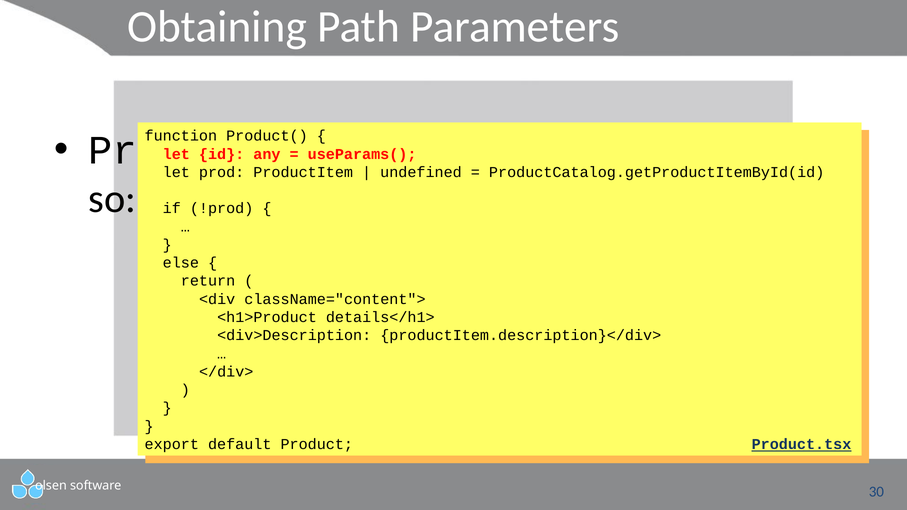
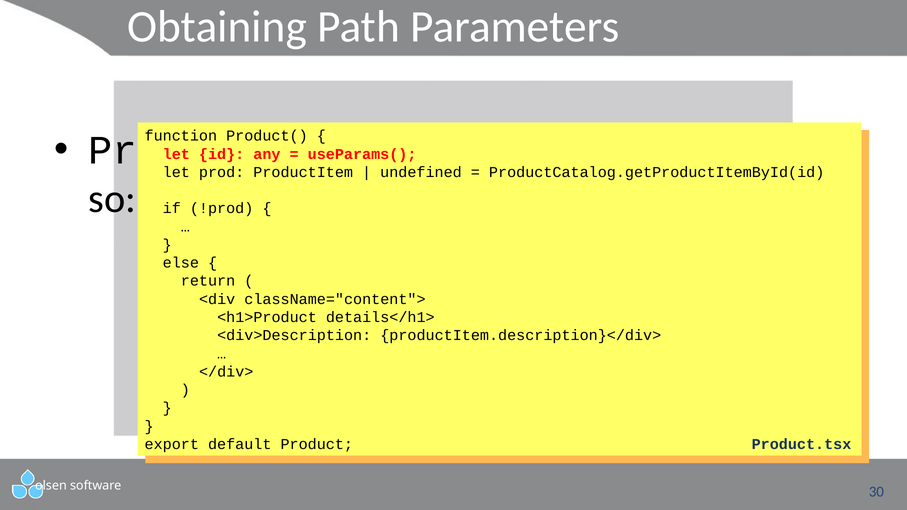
Product.tsx at (801, 445) underline: present -> none
